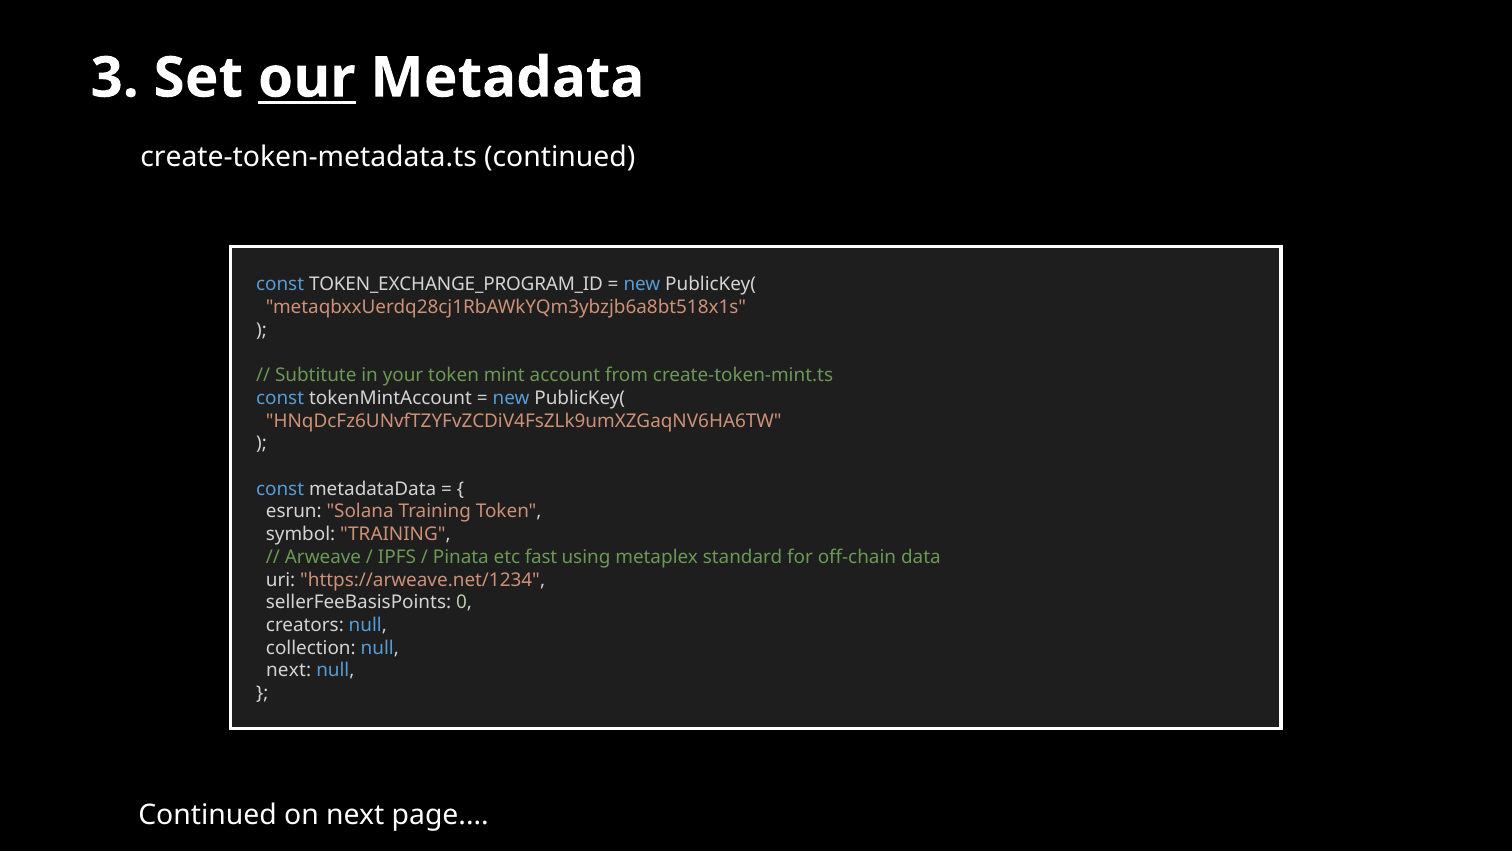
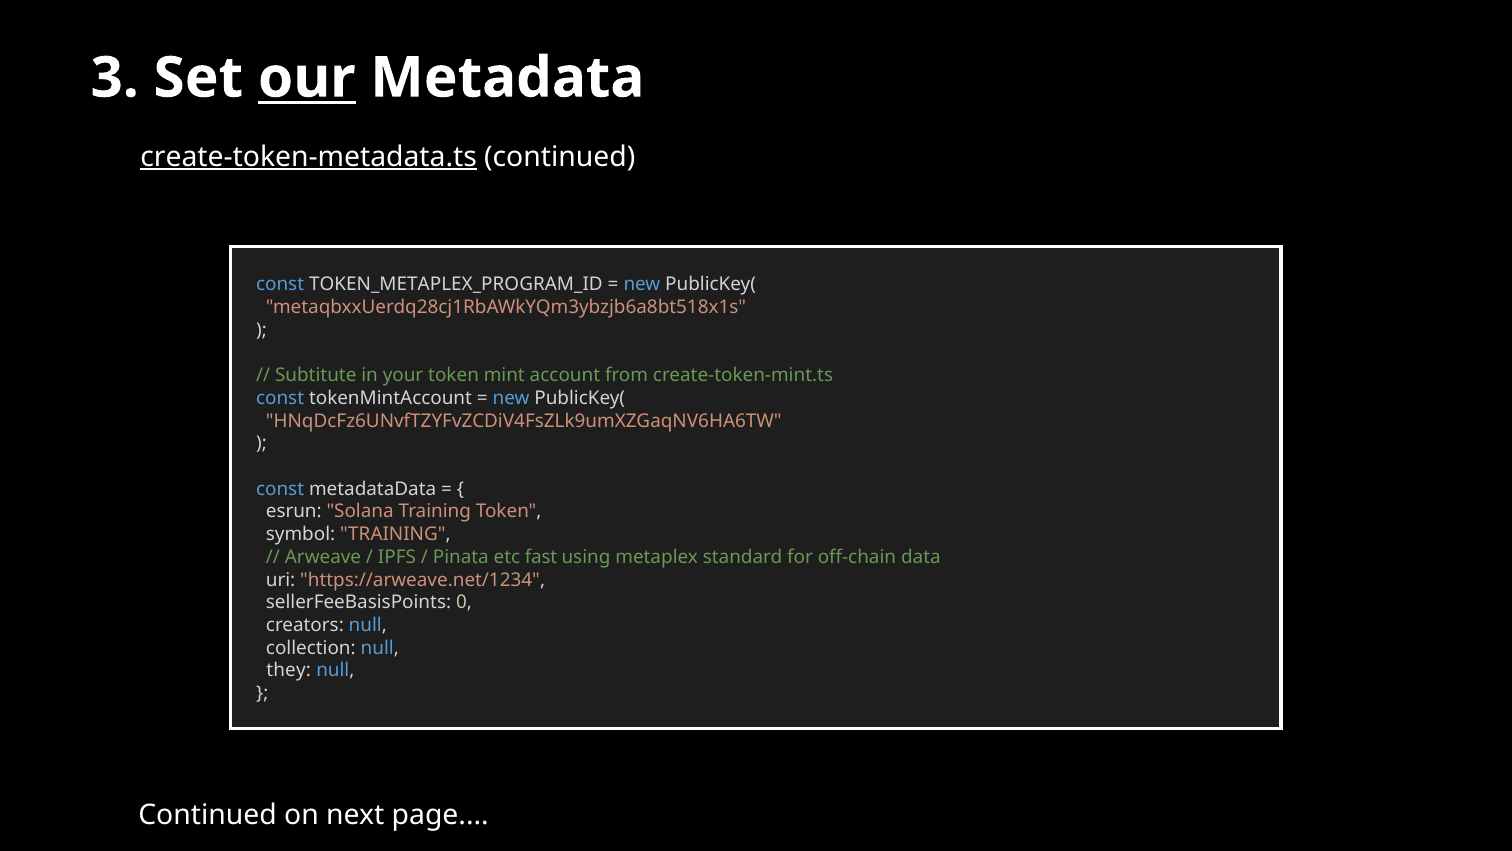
create-token-metadata.ts underline: none -> present
TOKEN_EXCHANGE_PROGRAM_ID: TOKEN_EXCHANGE_PROGRAM_ID -> TOKEN_METAPLEX_PROGRAM_ID
next at (289, 670): next -> they
